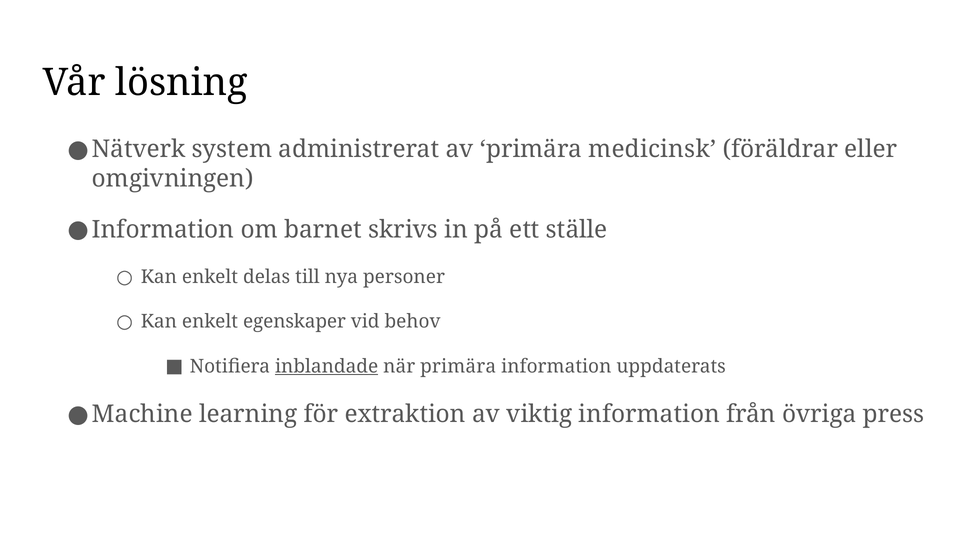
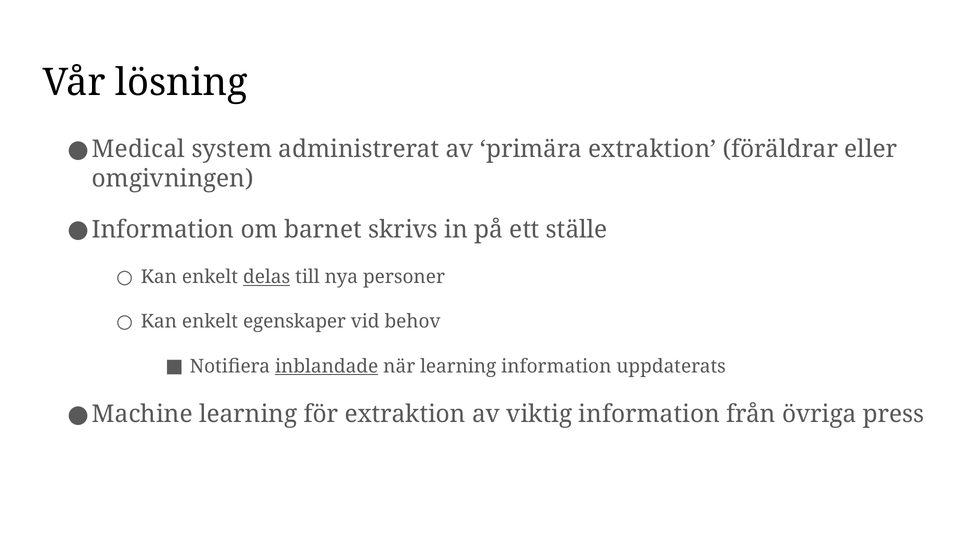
Nätverk: Nätverk -> Medical
primära medicinsk: medicinsk -> extraktion
delas underline: none -> present
när primära: primära -> learning
